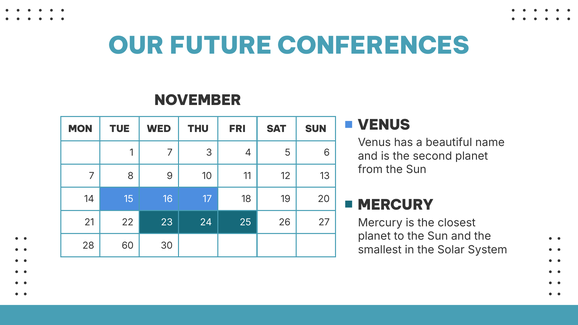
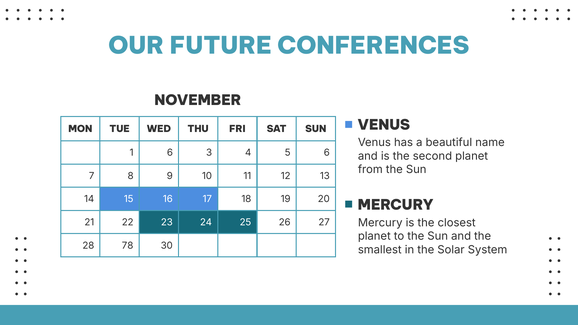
1 7: 7 -> 6
60: 60 -> 78
